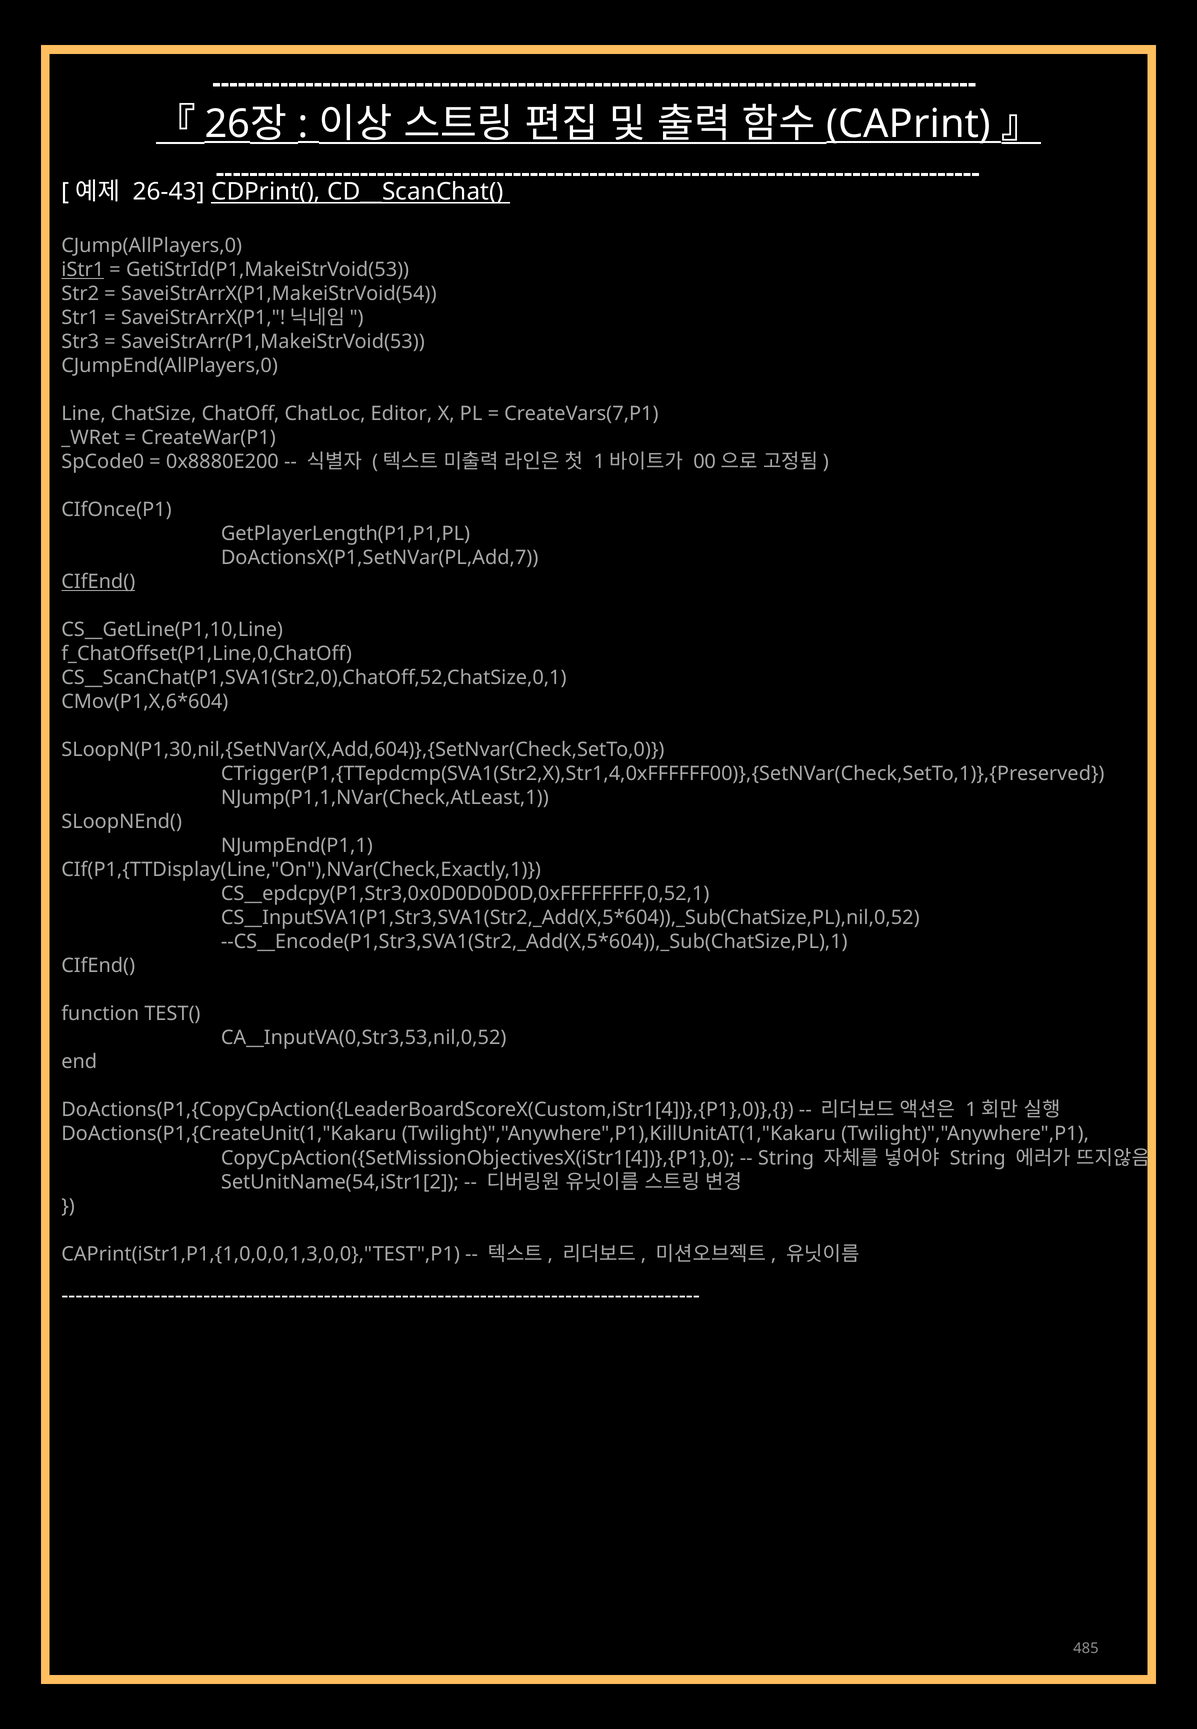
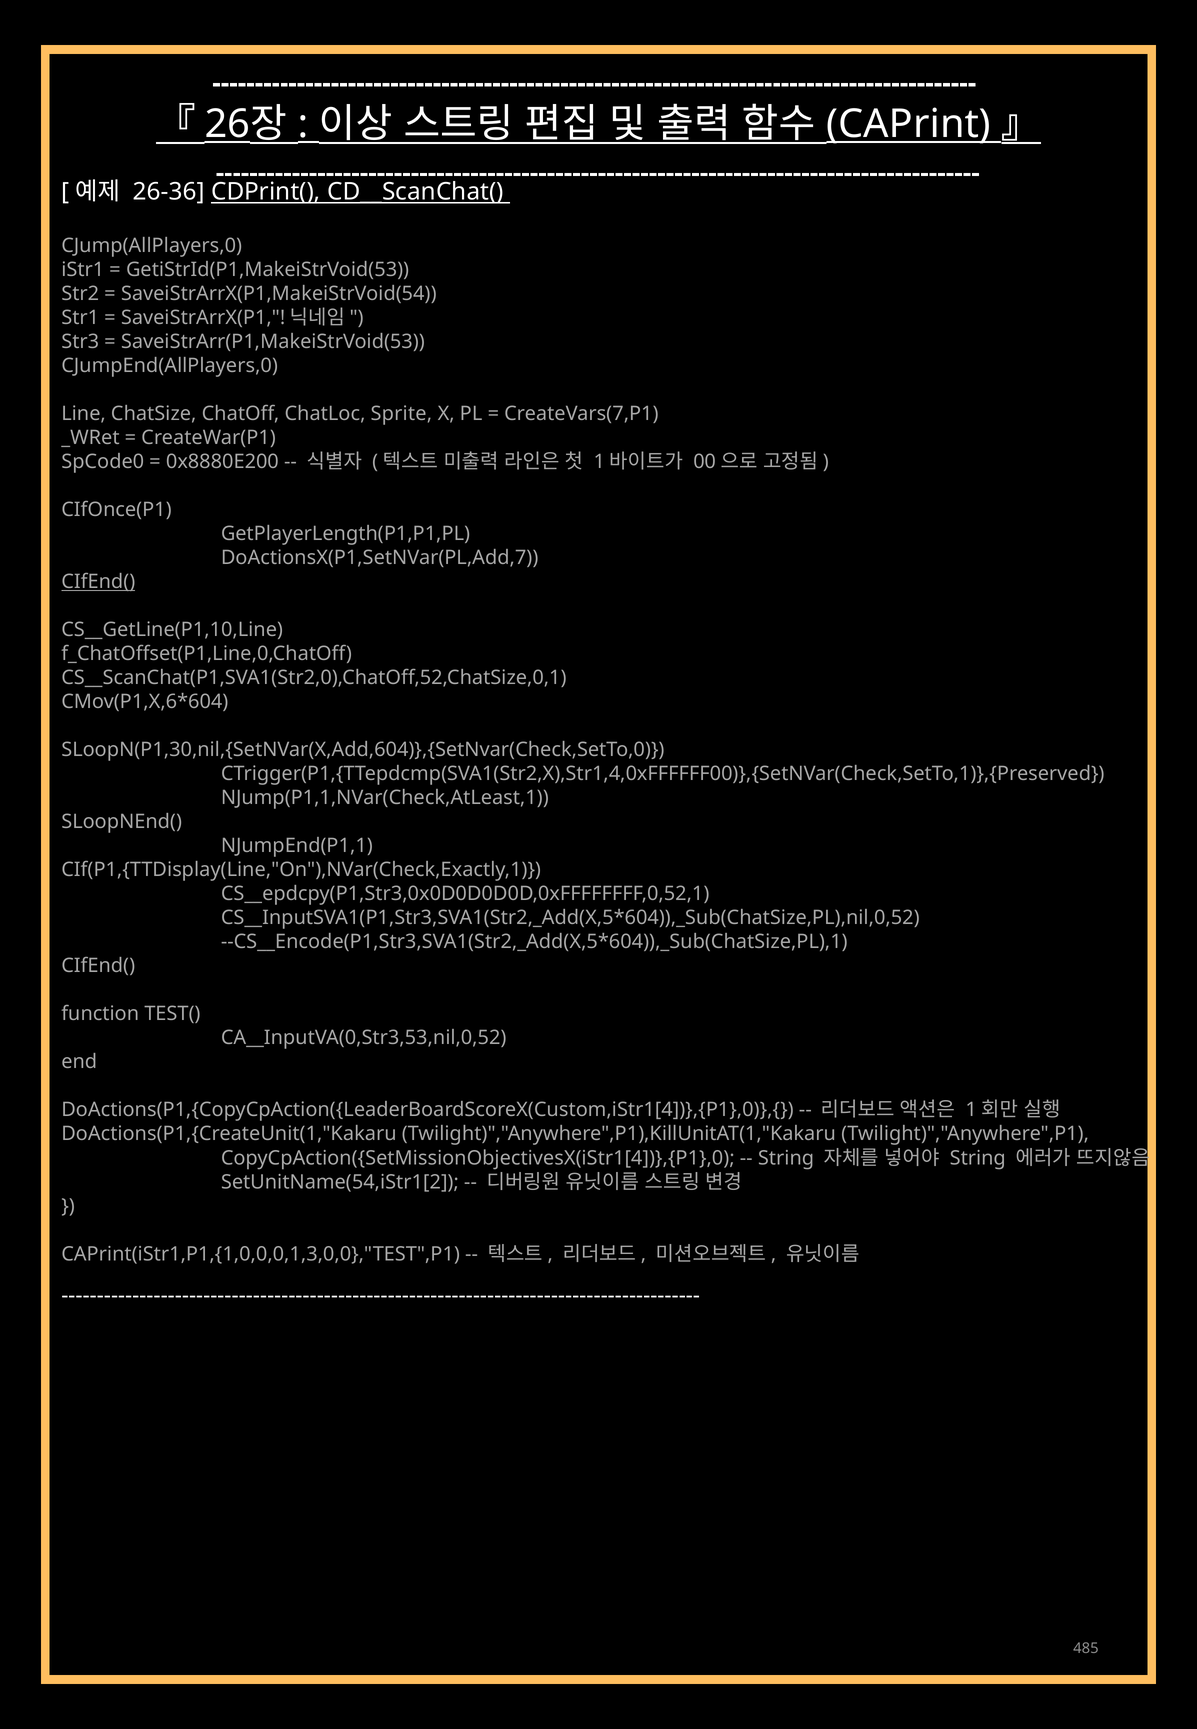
26-43: 26-43 -> 26-36
iStr1 underline: present -> none
Editor: Editor -> Sprite
